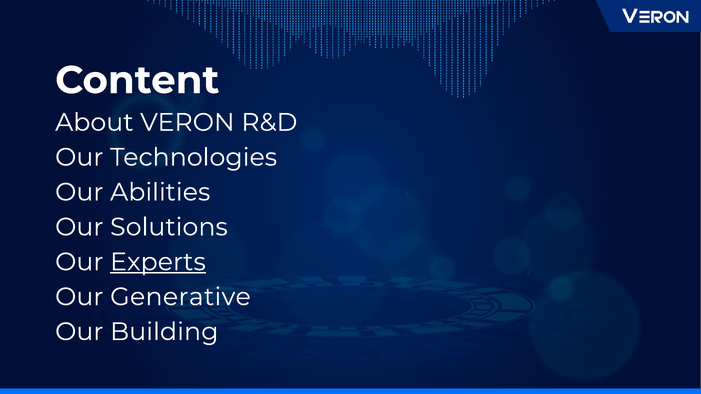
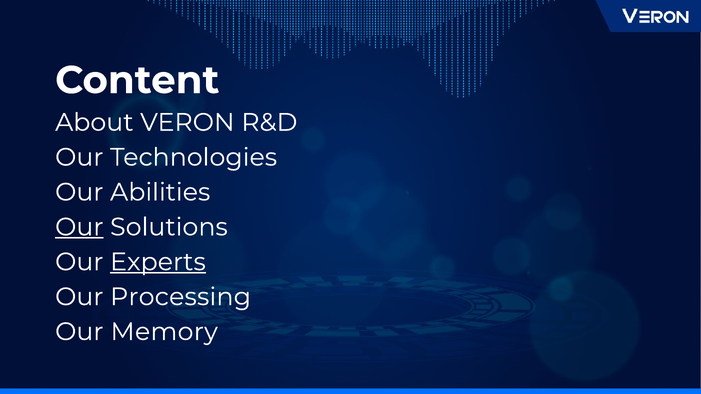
Our at (79, 227) underline: none -> present
Generative: Generative -> Processing
Building: Building -> Memory
